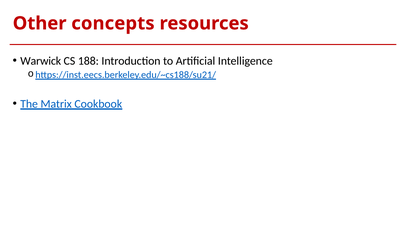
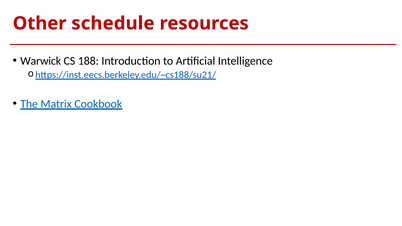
concepts: concepts -> schedule
